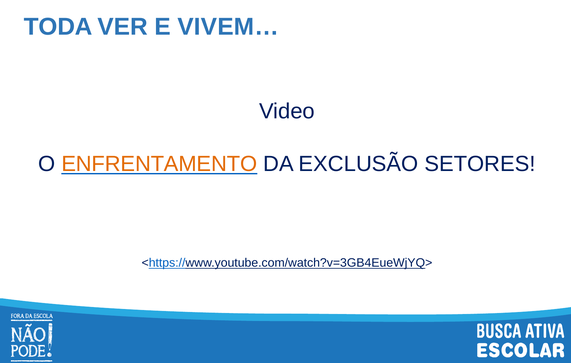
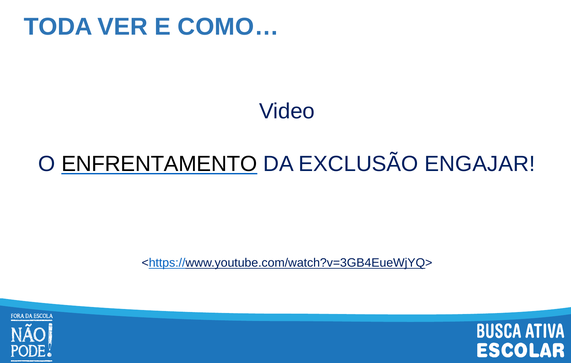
VIVEM…: VIVEM… -> COMO…
ENFRENTAMENTO colour: orange -> black
SETORES: SETORES -> ENGAJAR
